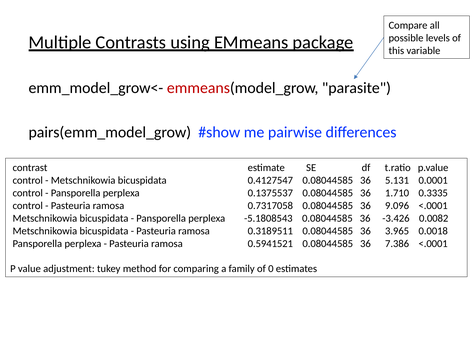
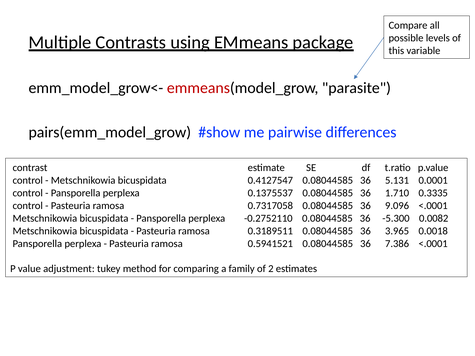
-5.1808543: -5.1808543 -> -0.2752110
-3.426: -3.426 -> -5.300
0: 0 -> 2
